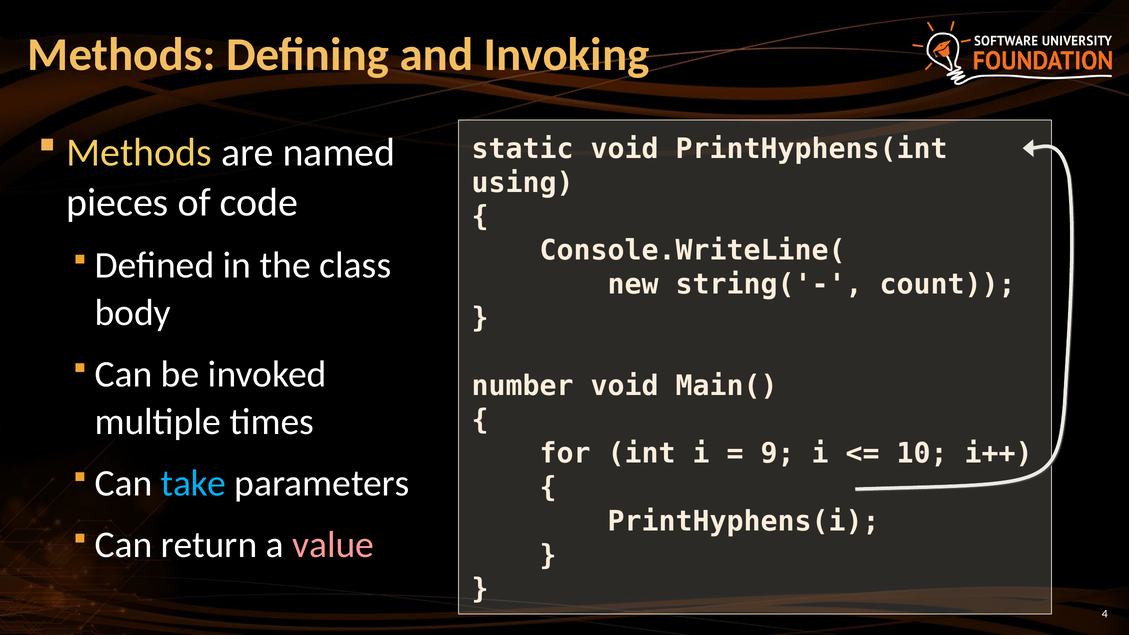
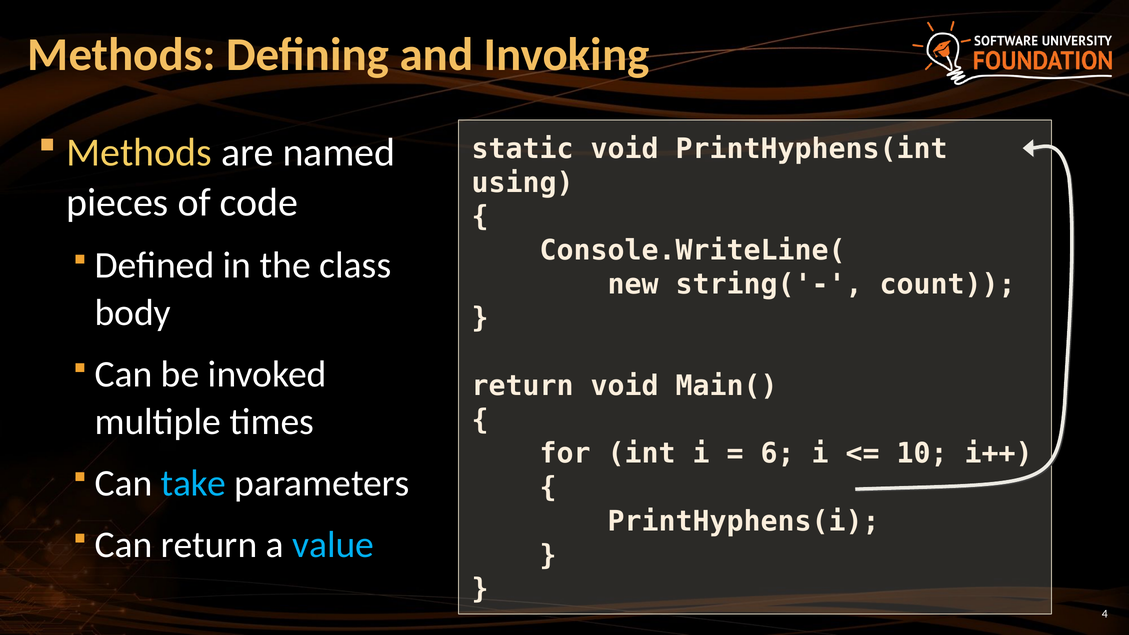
number at (523, 386): number -> return
9: 9 -> 6
value colour: pink -> light blue
